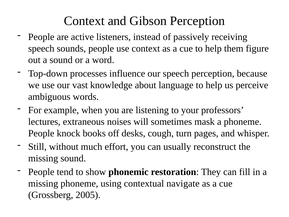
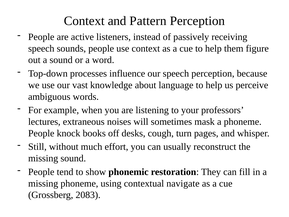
Gibson: Gibson -> Pattern
2005: 2005 -> 2083
